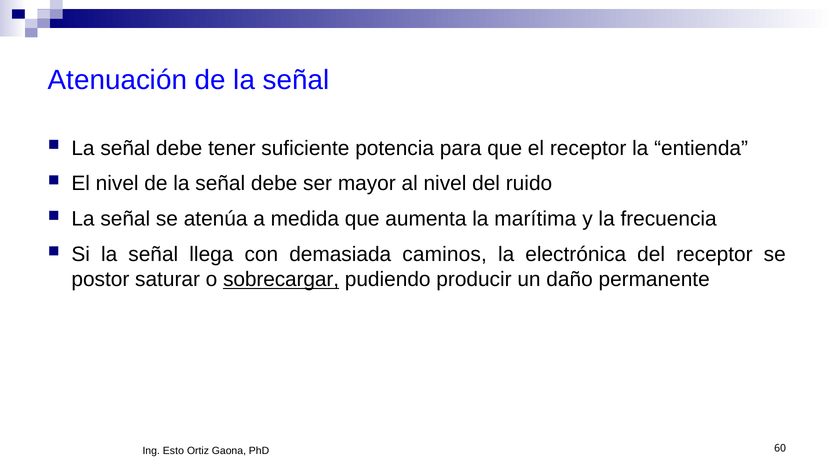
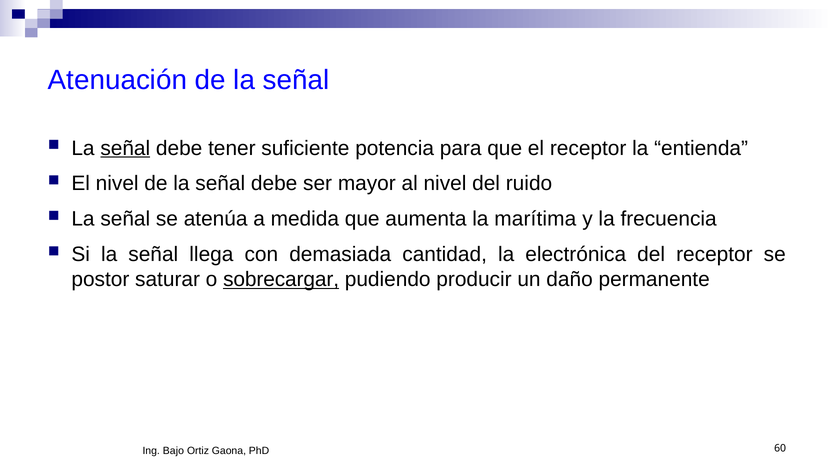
señal at (125, 148) underline: none -> present
caminos: caminos -> cantidad
Esto: Esto -> Bajo
